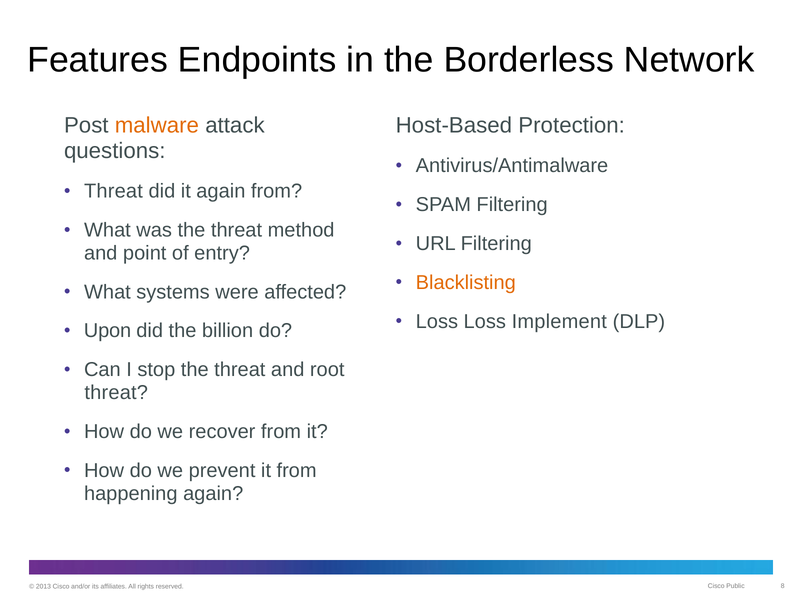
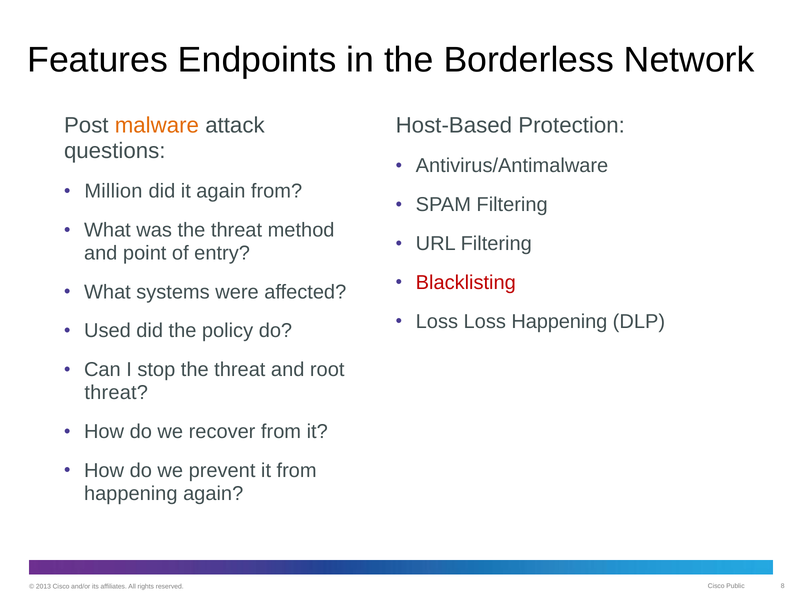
Threat at (113, 191): Threat -> Million
Blacklisting colour: orange -> red
Loss Implement: Implement -> Happening
Upon: Upon -> Used
billion: billion -> policy
